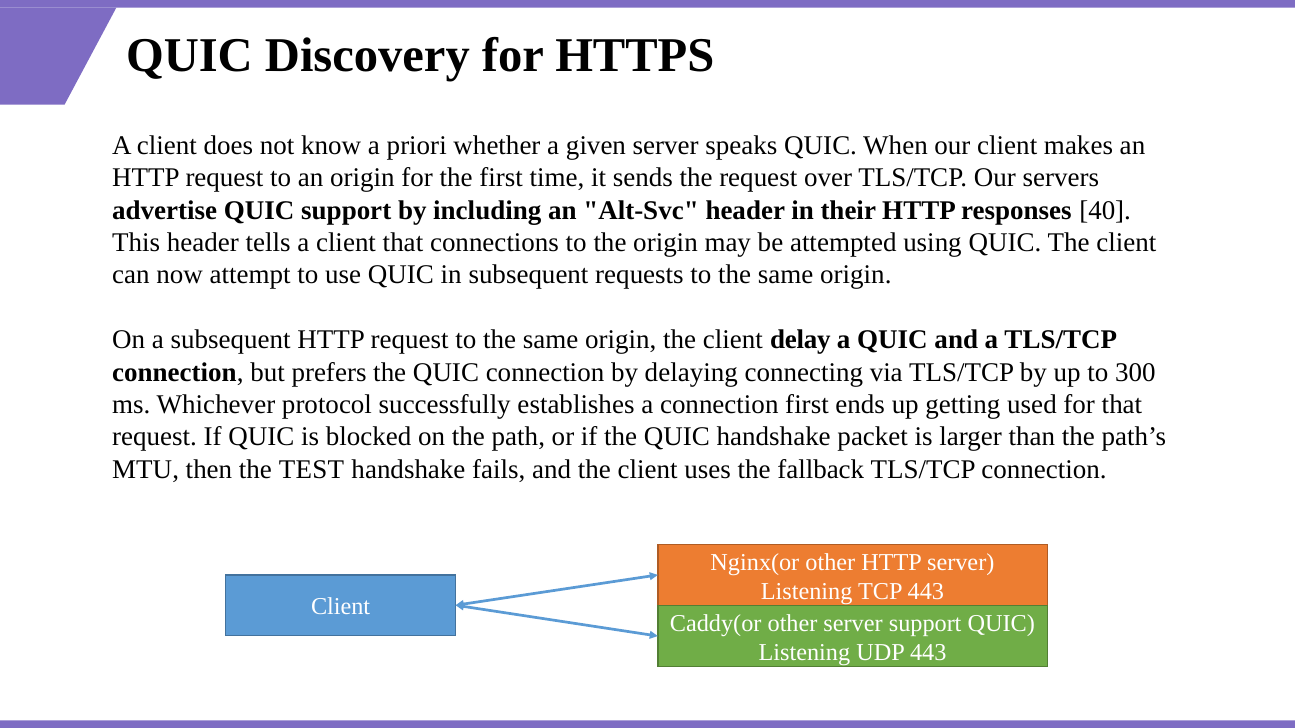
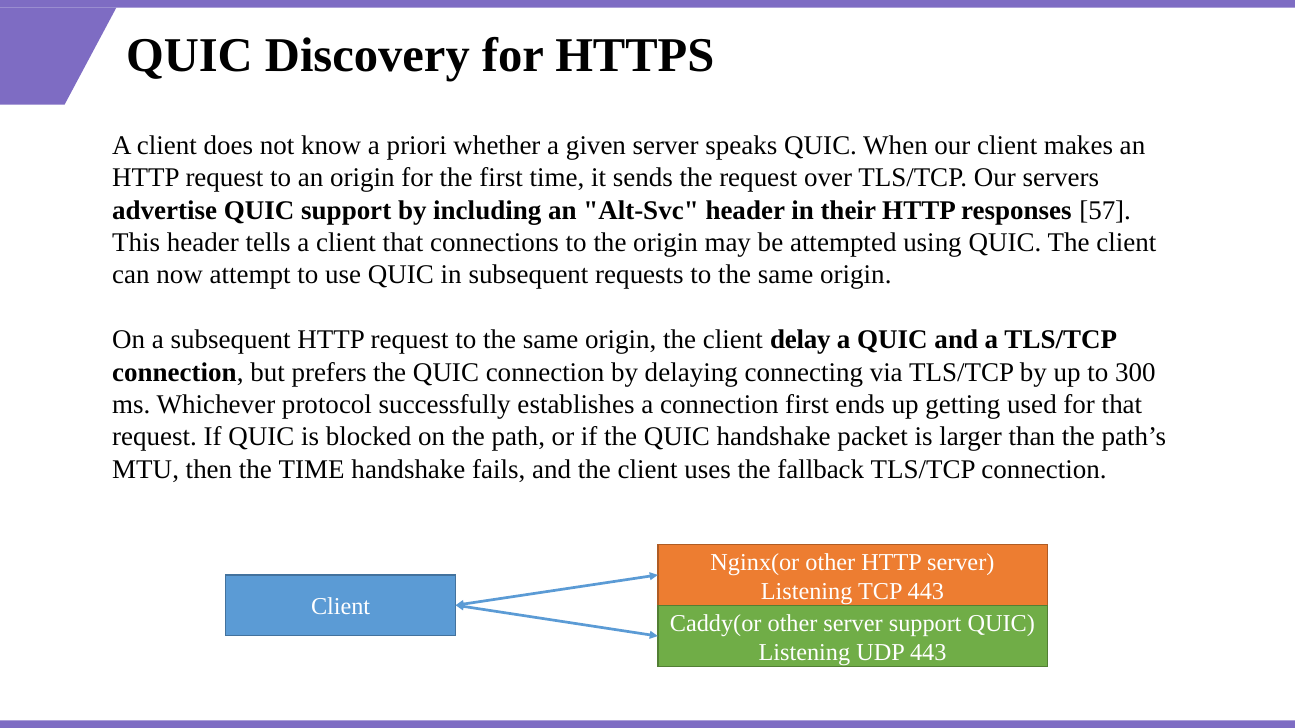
40: 40 -> 57
the TEST: TEST -> TIME
